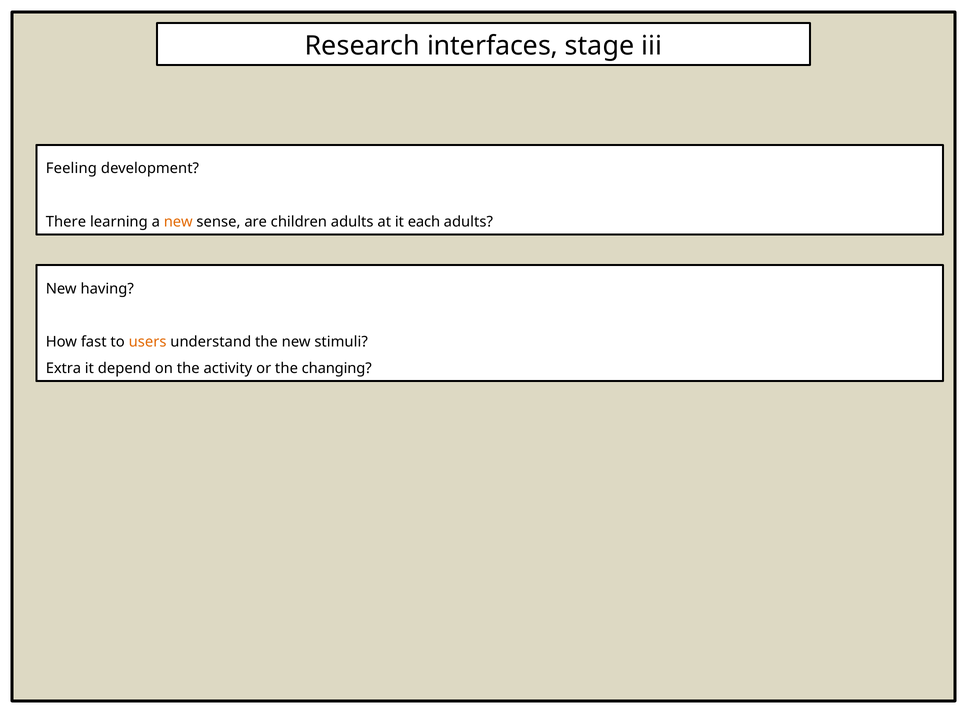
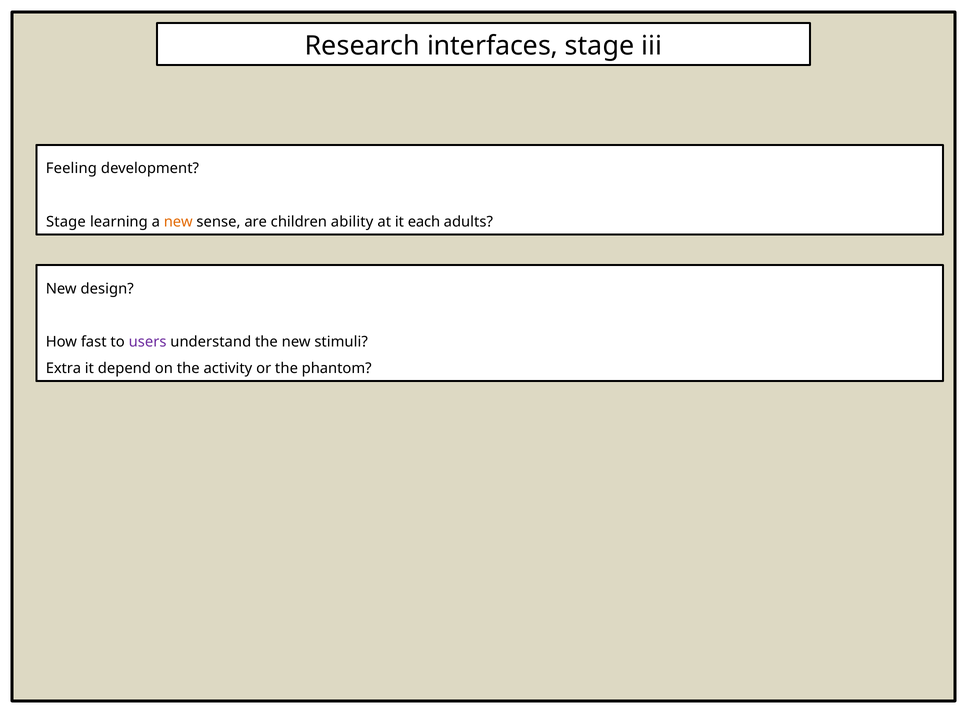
There at (66, 222): There -> Stage
children adults: adults -> ability
having: having -> design
users colour: orange -> purple
changing: changing -> phantom
